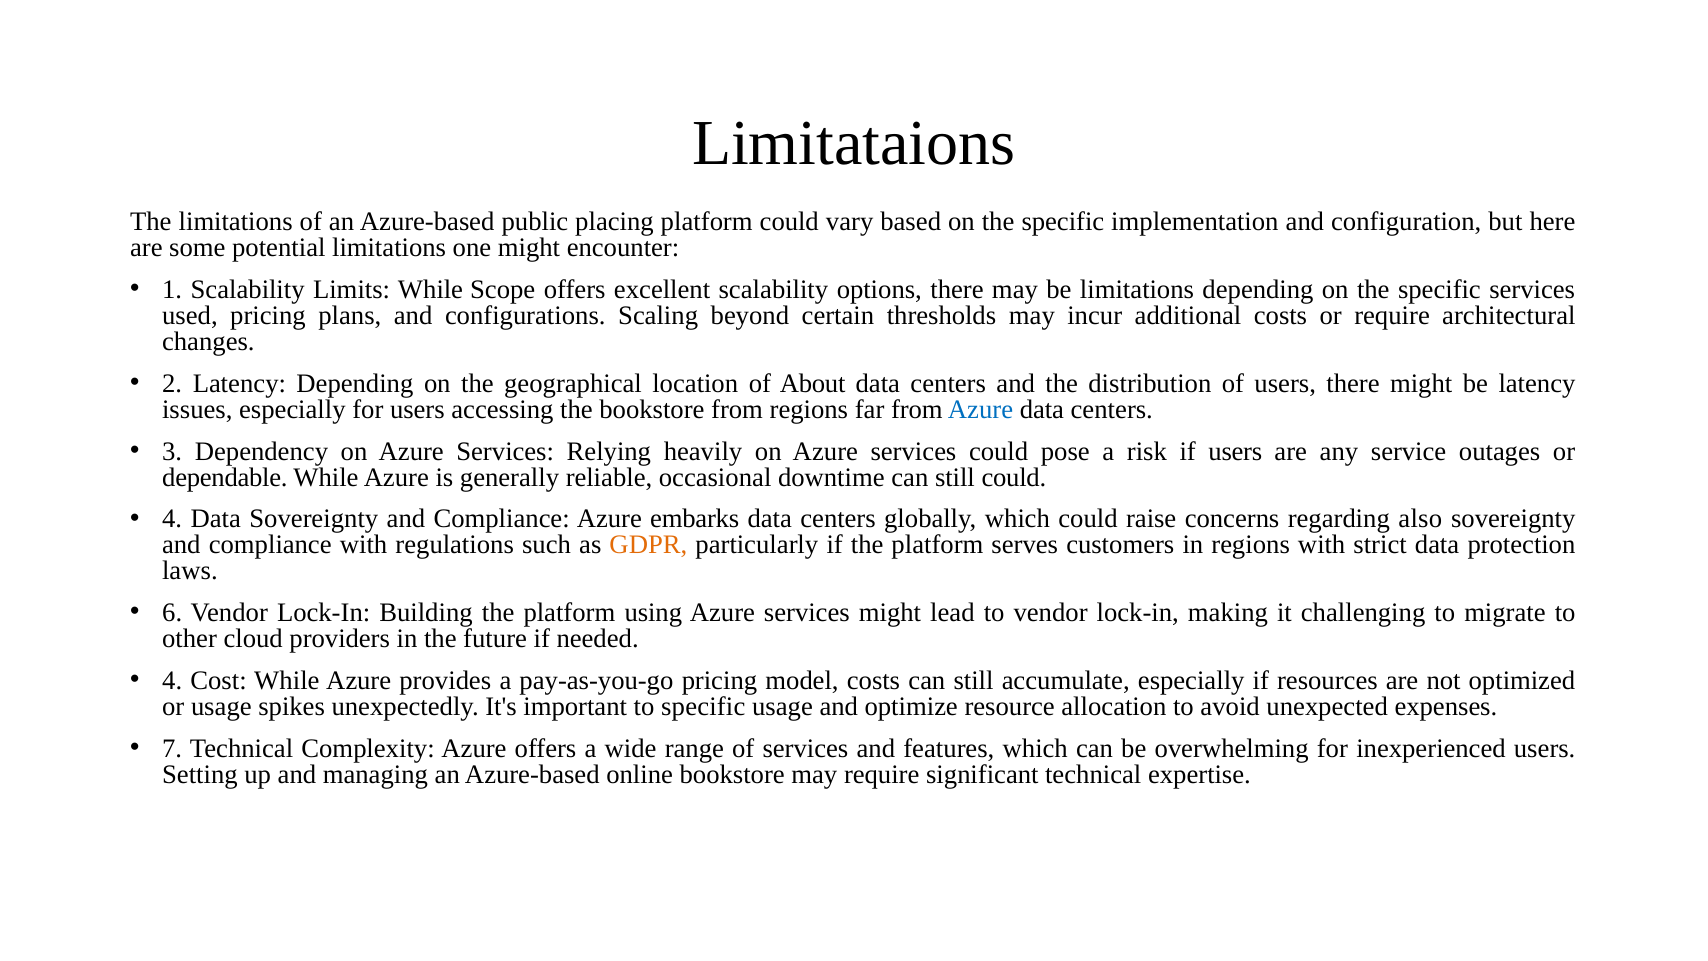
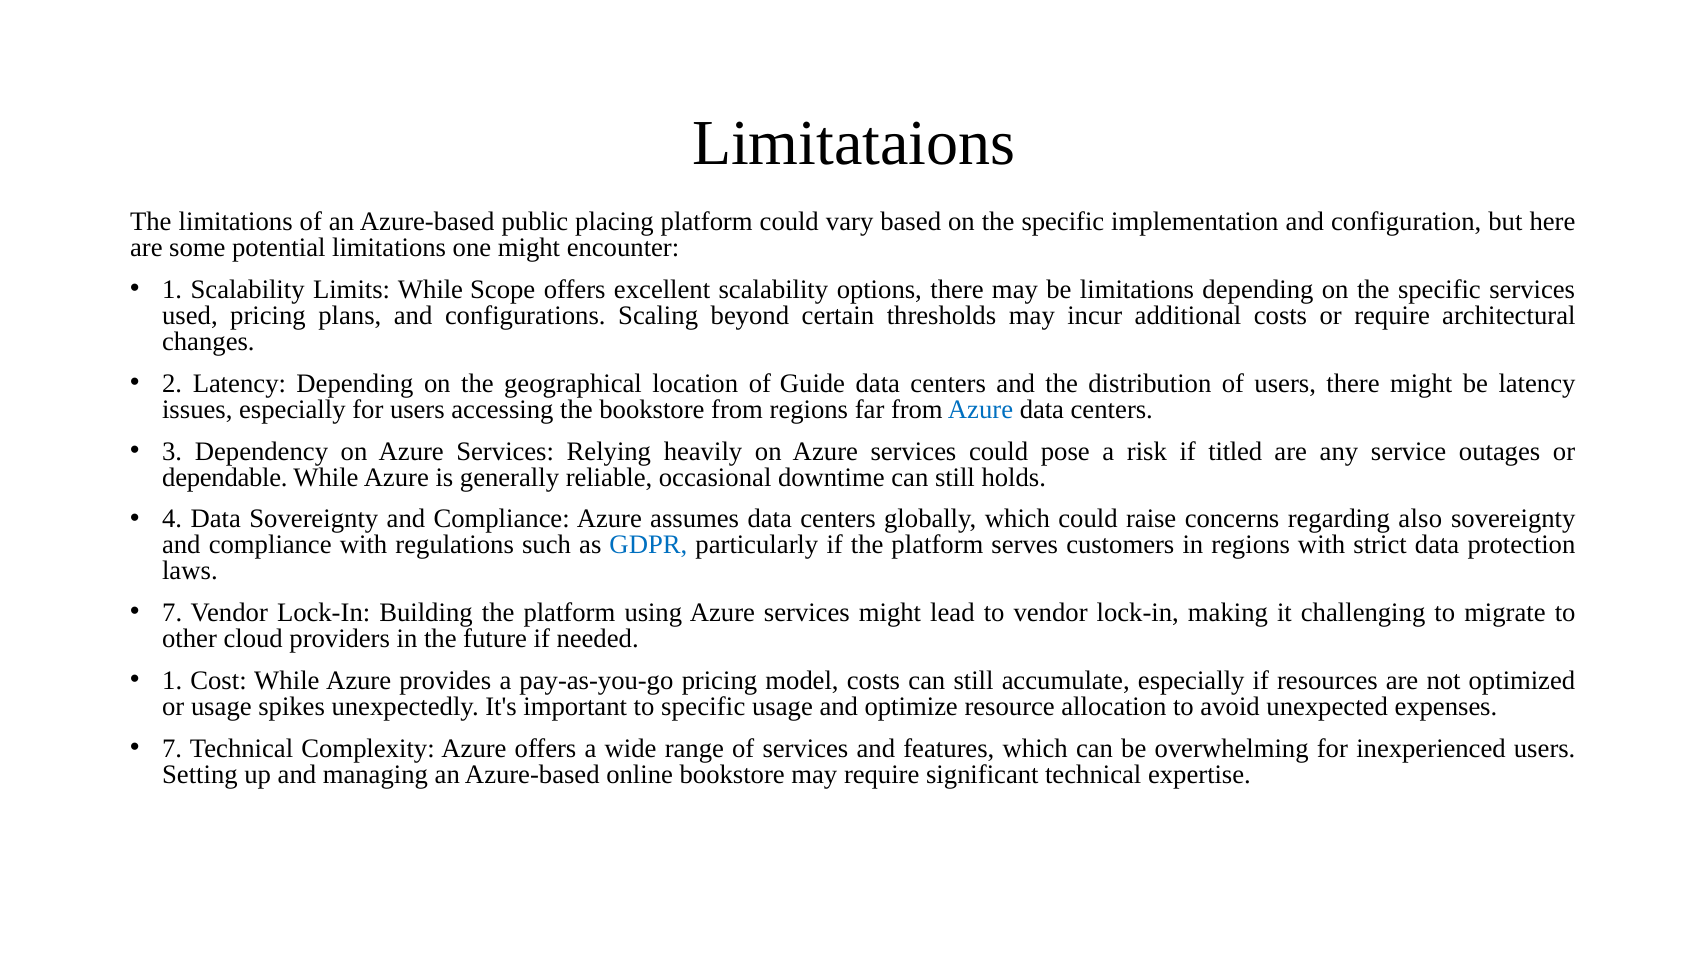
About: About -> Guide
if users: users -> titled
still could: could -> holds
embarks: embarks -> assumes
GDPR colour: orange -> blue
6 at (172, 613): 6 -> 7
4 at (172, 681): 4 -> 1
